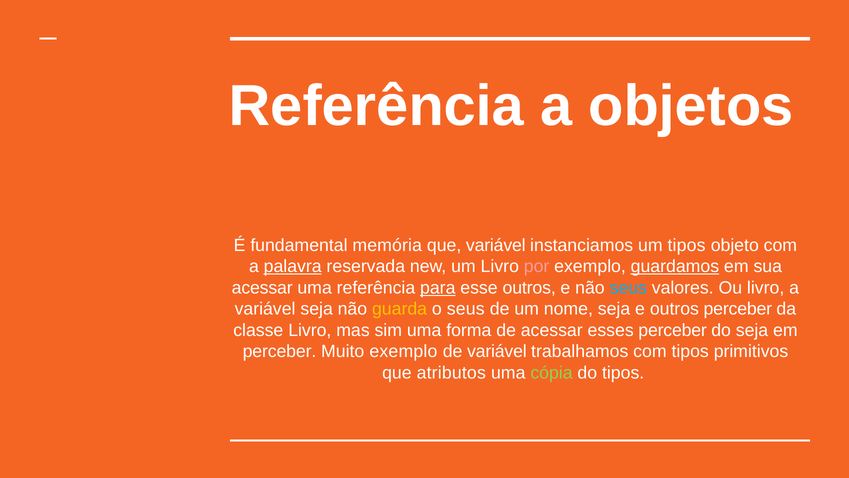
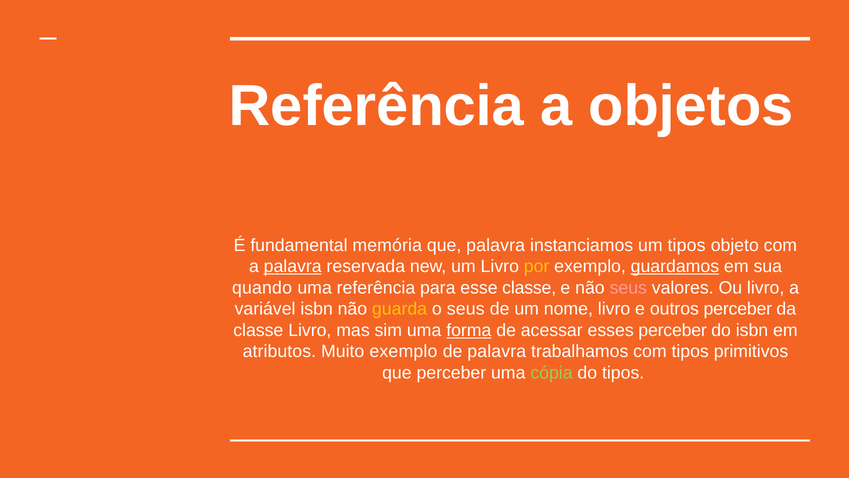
que variável: variável -> palavra
por colour: pink -> yellow
acessar at (262, 288): acessar -> quando
para underline: present -> none
esse outros: outros -> classe
seus at (628, 288) colour: light blue -> pink
variável seja: seja -> isbn
nome seja: seja -> livro
forma underline: none -> present
do seja: seja -> isbn
perceber at (279, 351): perceber -> atributos
de variável: variável -> palavra
que atributos: atributos -> perceber
